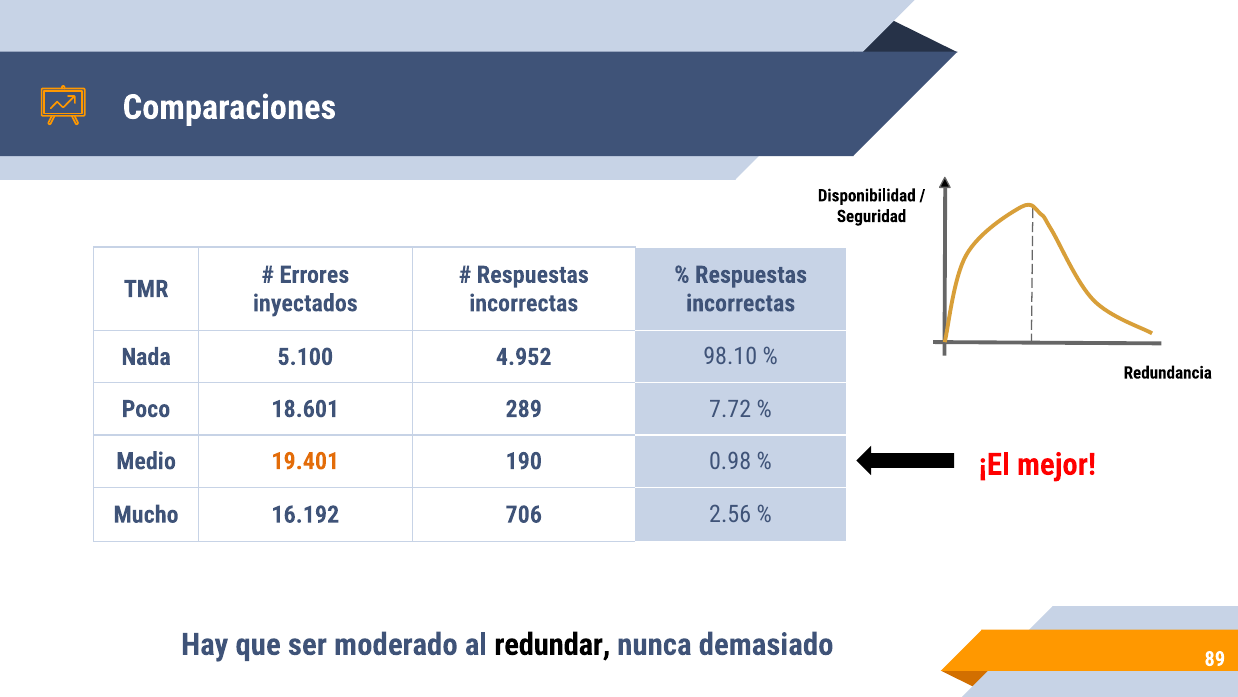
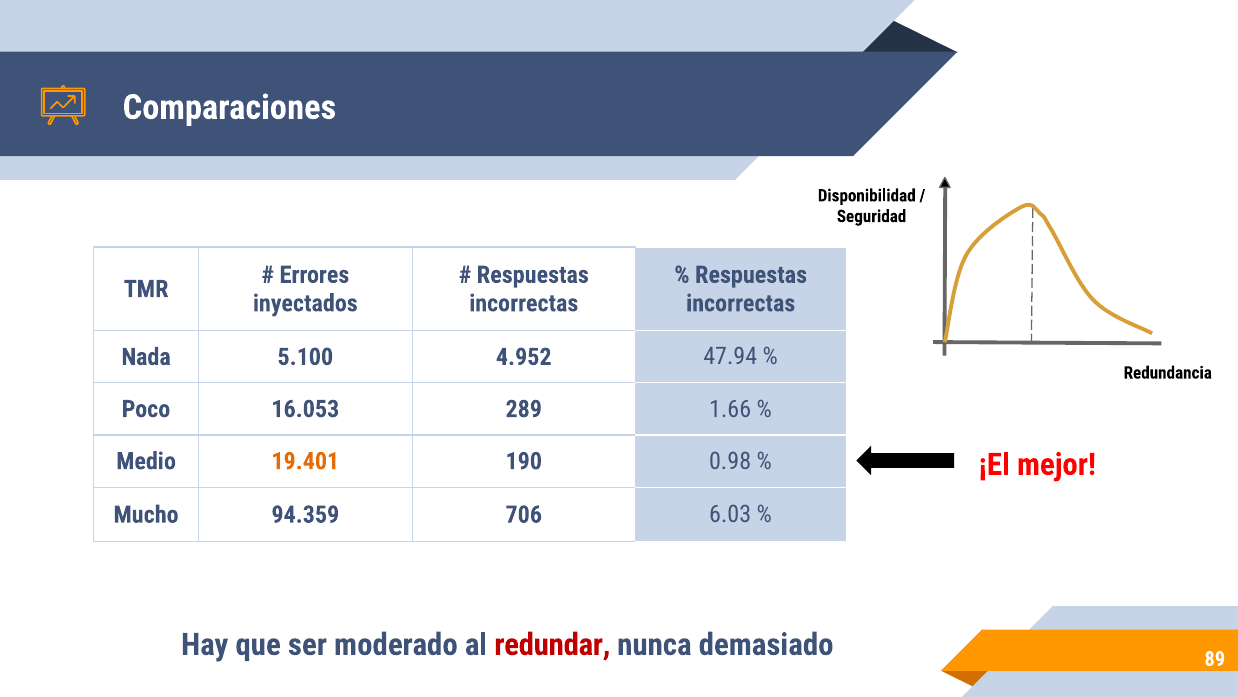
98.10: 98.10 -> 47.94
18.601: 18.601 -> 16.053
7.72: 7.72 -> 1.66
16.192: 16.192 -> 94.359
2.56: 2.56 -> 6.03
redundar colour: black -> red
